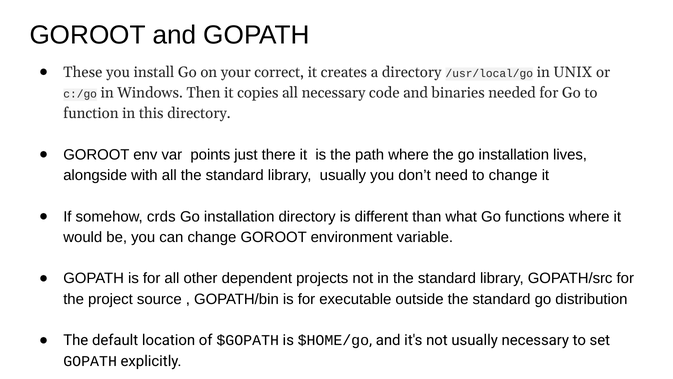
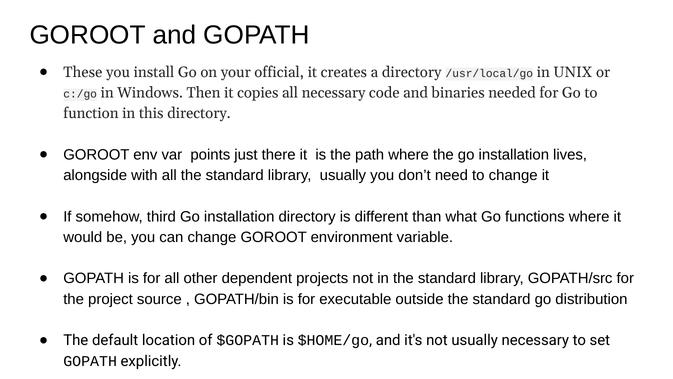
correct: correct -> official
crds: crds -> third
